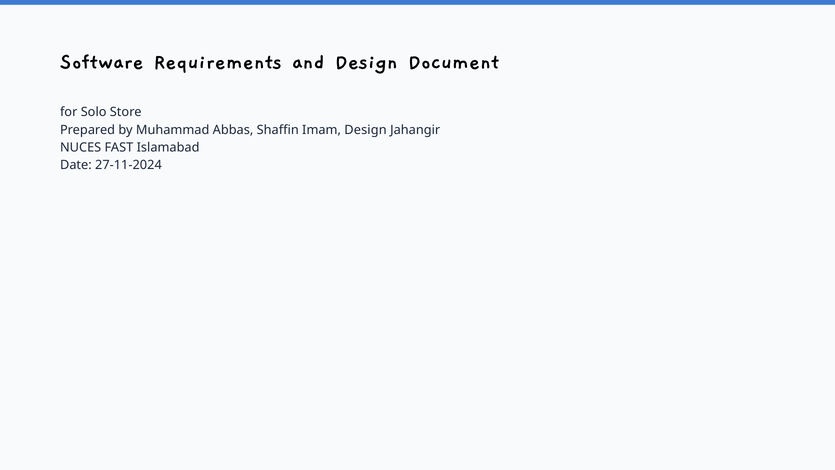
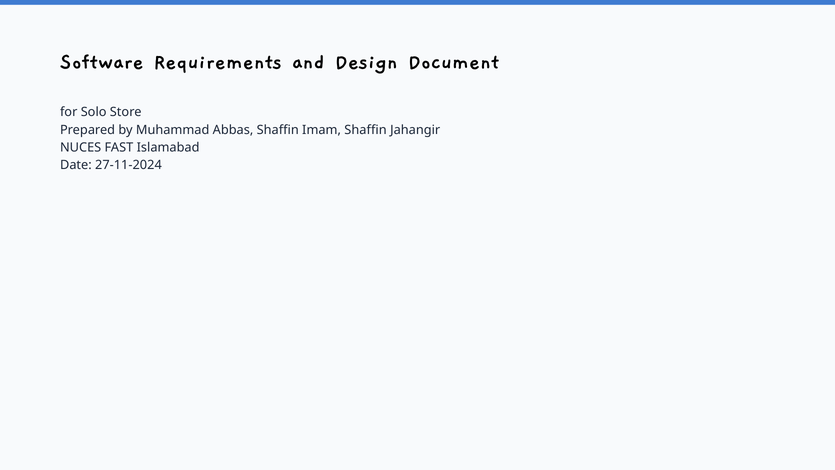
Imam Design: Design -> Shaffin
